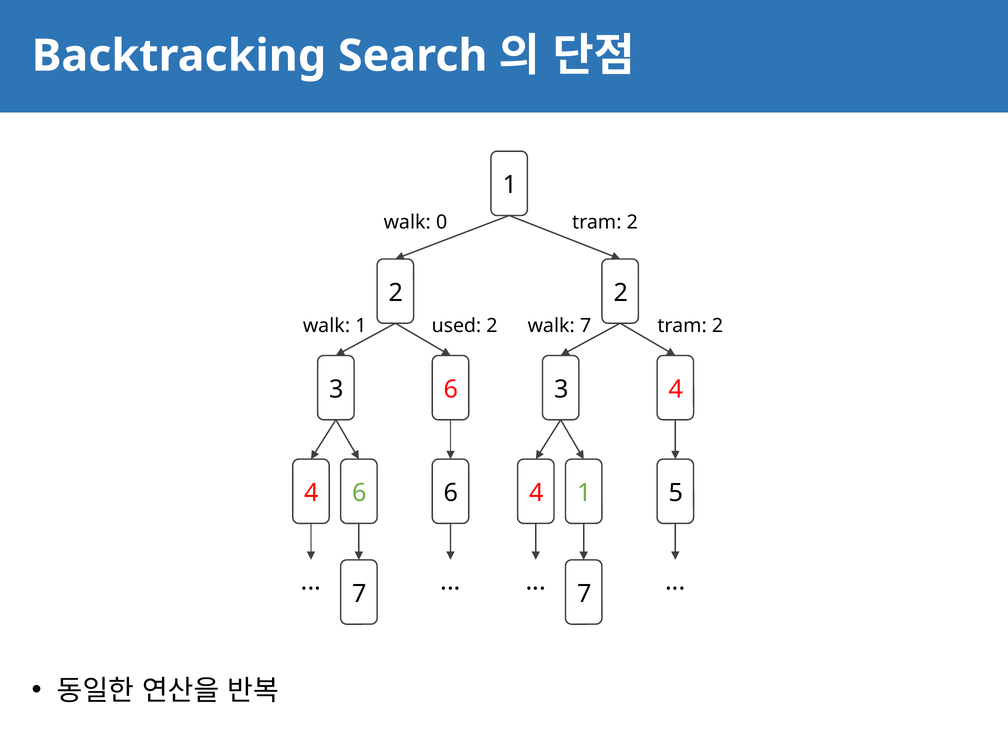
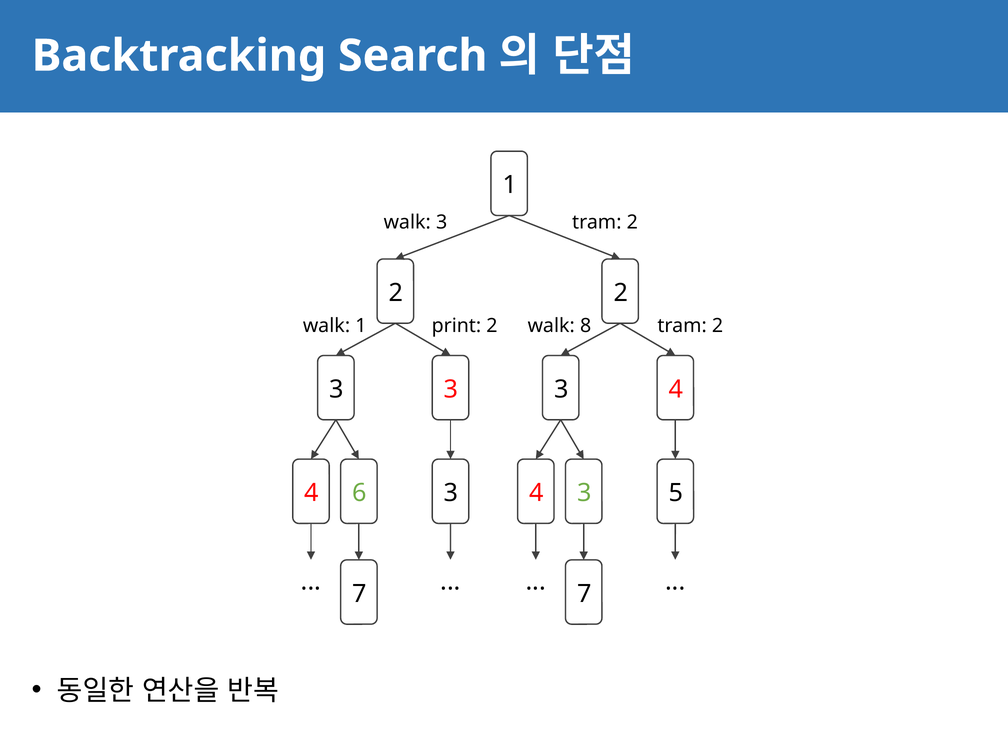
walk 0: 0 -> 3
used: used -> print
walk 7: 7 -> 8
3 6: 6 -> 3
6 6: 6 -> 3
4 1: 1 -> 3
